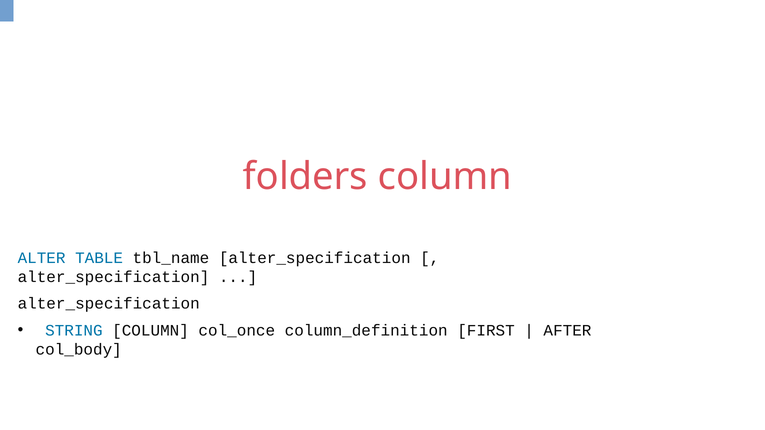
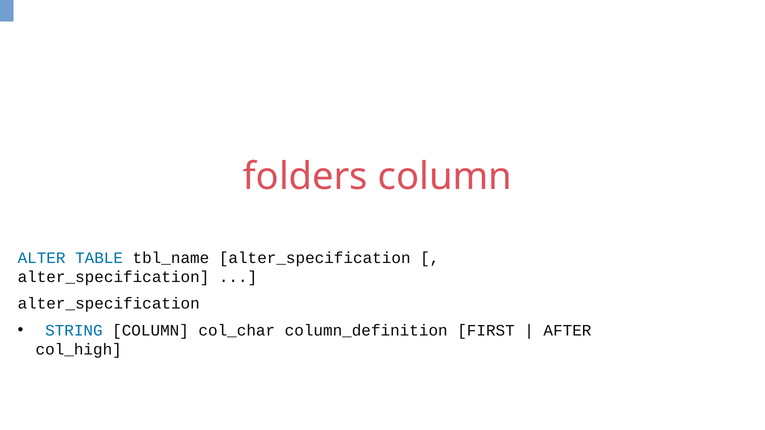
col_once: col_once -> col_char
col_body: col_body -> col_high
